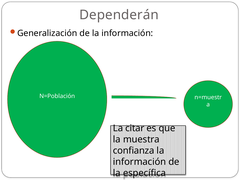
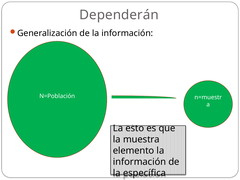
citar: citar -> esto
confianza: confianza -> elemento
